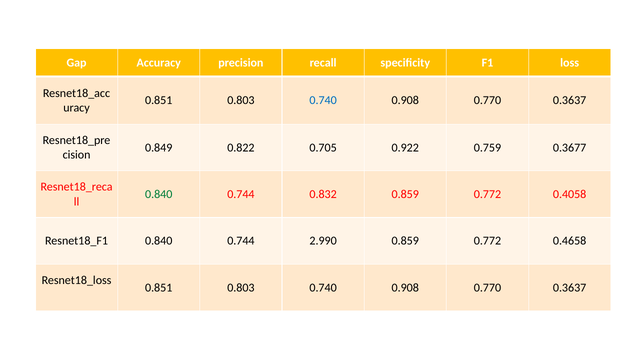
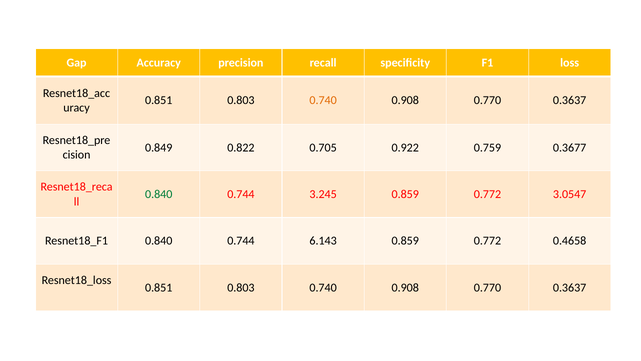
0.740 at (323, 100) colour: blue -> orange
0.832: 0.832 -> 3.245
0.4058: 0.4058 -> 3.0547
2.990: 2.990 -> 6.143
